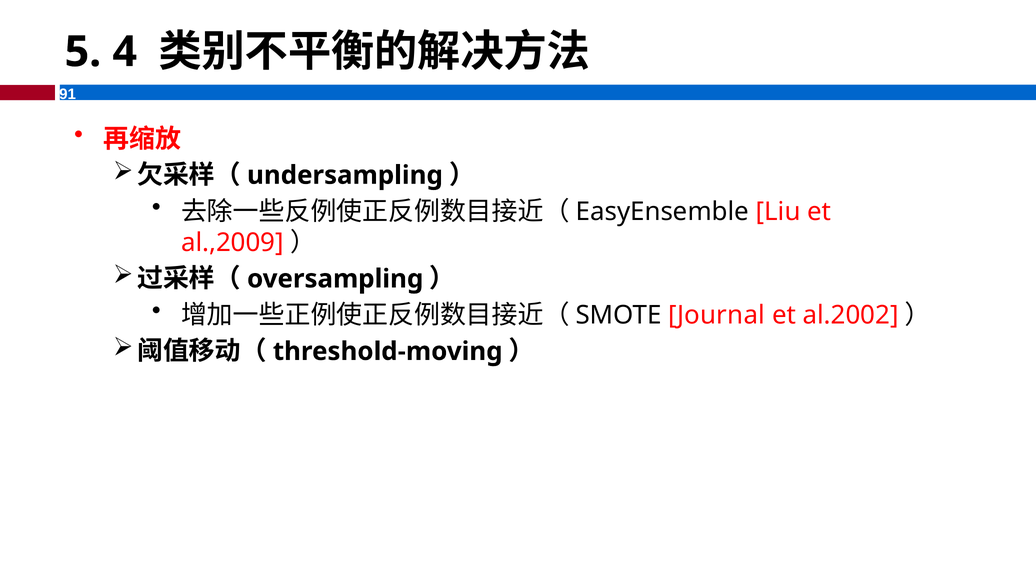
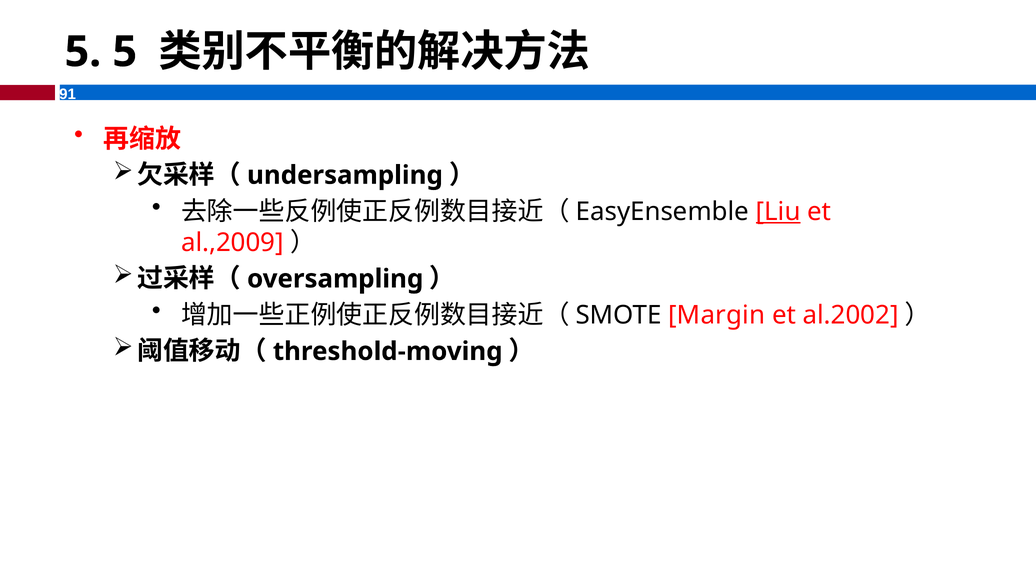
5 4: 4 -> 5
Liu underline: none -> present
Journal: Journal -> Margin
